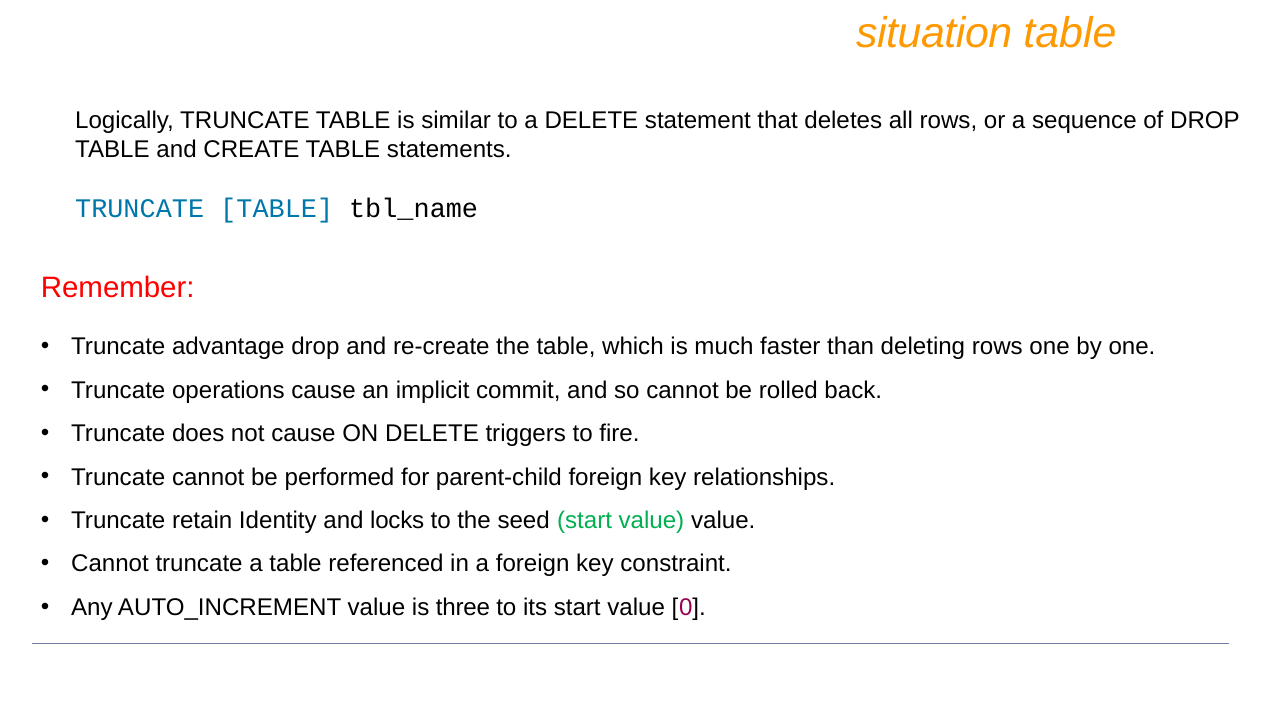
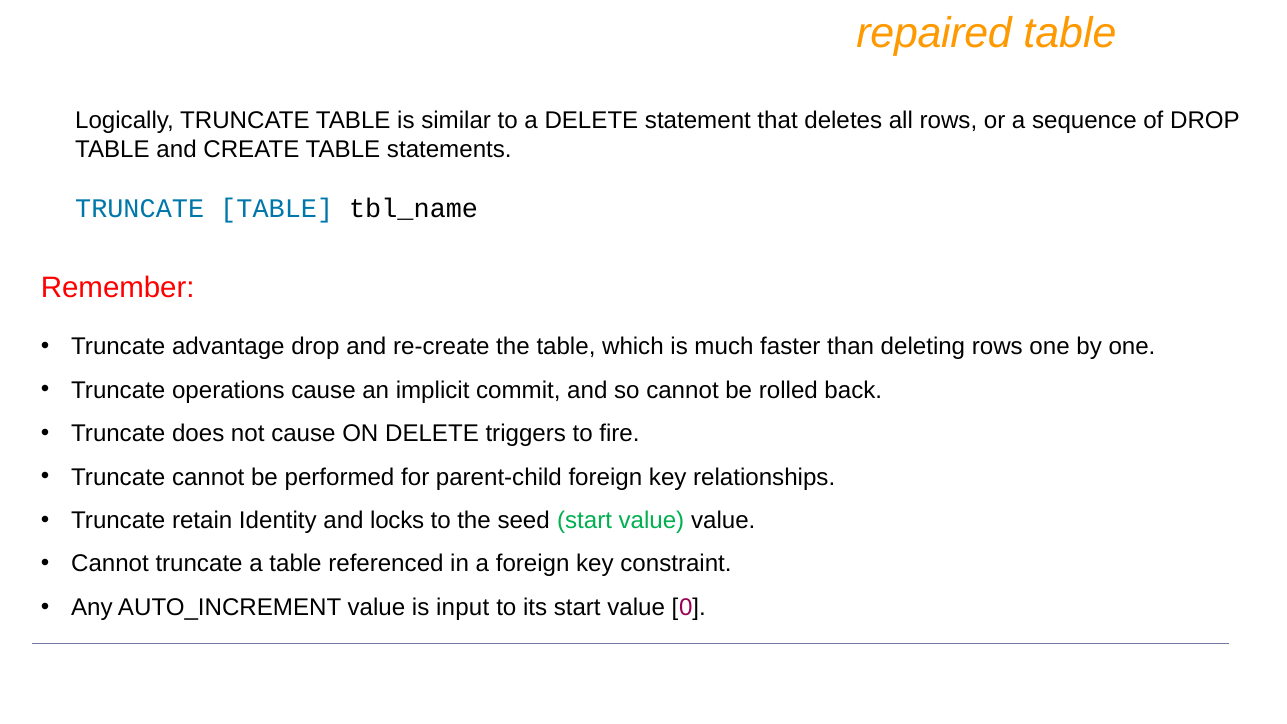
situation: situation -> repaired
three: three -> input
